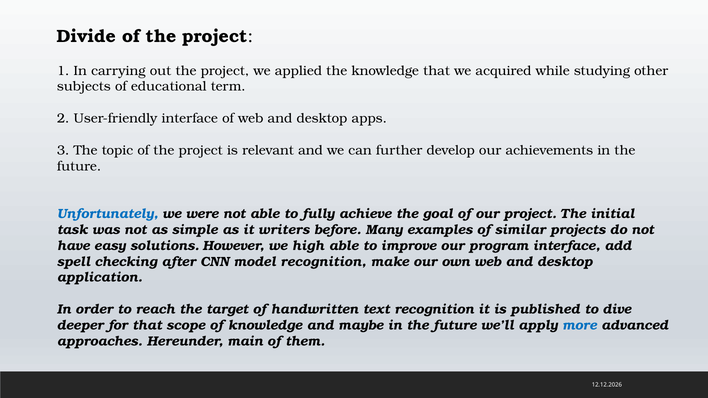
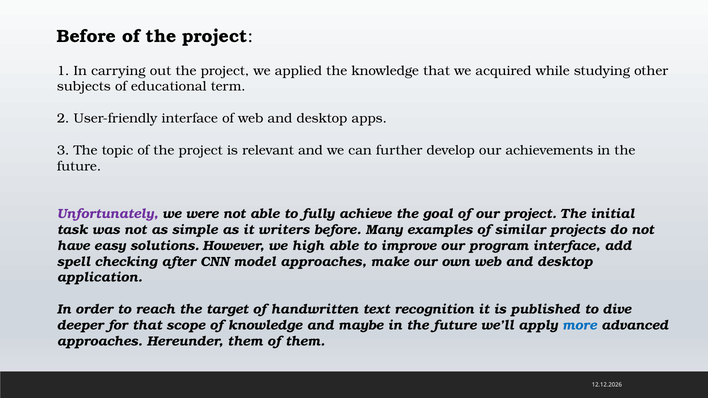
Divide at (86, 36): Divide -> Before
Unfortunately colour: blue -> purple
model recognition: recognition -> approaches
Hereunder main: main -> them
